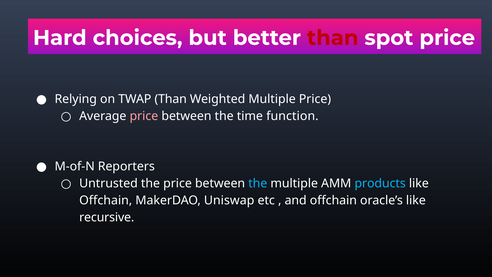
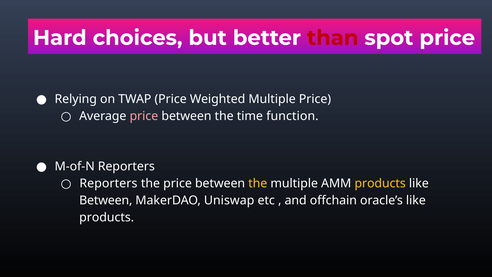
TWAP Than: Than -> Price
Untrusted at (109, 183): Untrusted -> Reporters
the at (258, 183) colour: light blue -> yellow
products at (380, 183) colour: light blue -> yellow
Offchain at (106, 200): Offchain -> Between
recursive at (107, 217): recursive -> products
